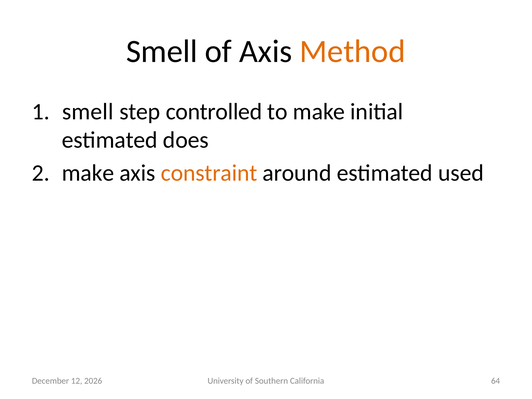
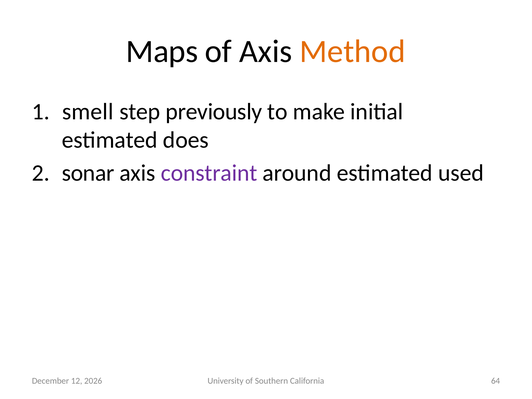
Smell at (162, 51): Smell -> Maps
controlled: controlled -> previously
make at (88, 173): make -> sonar
constraint colour: orange -> purple
